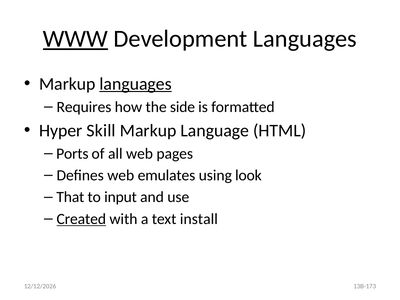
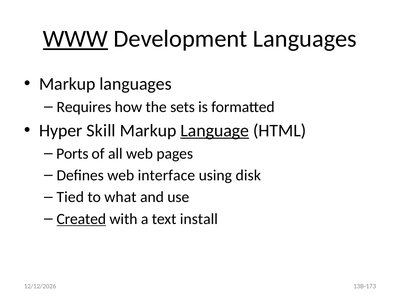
languages at (136, 84) underline: present -> none
side: side -> sets
Language underline: none -> present
emulates: emulates -> interface
look: look -> disk
That: That -> Tied
input: input -> what
